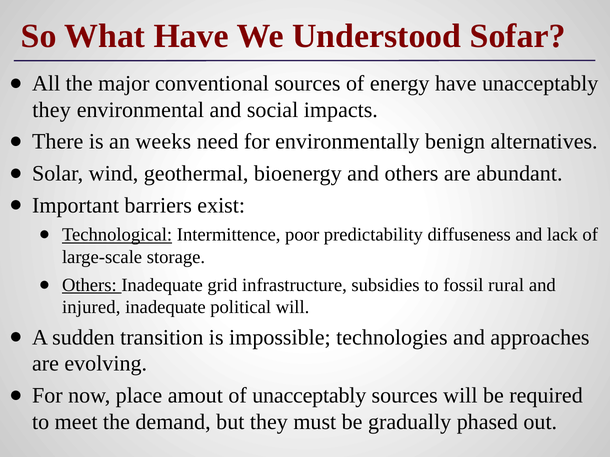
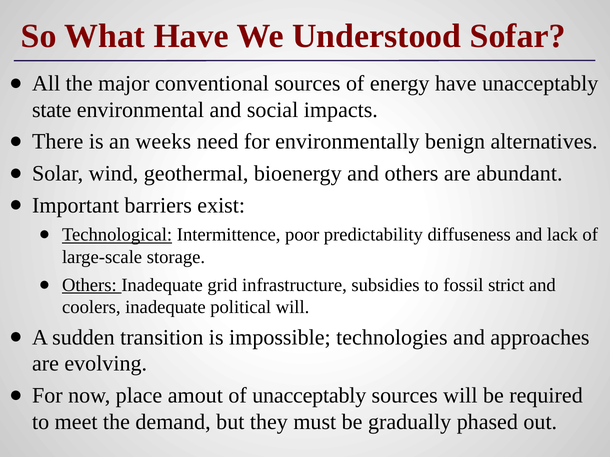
they at (52, 110): they -> state
rural: rural -> strict
injured: injured -> coolers
